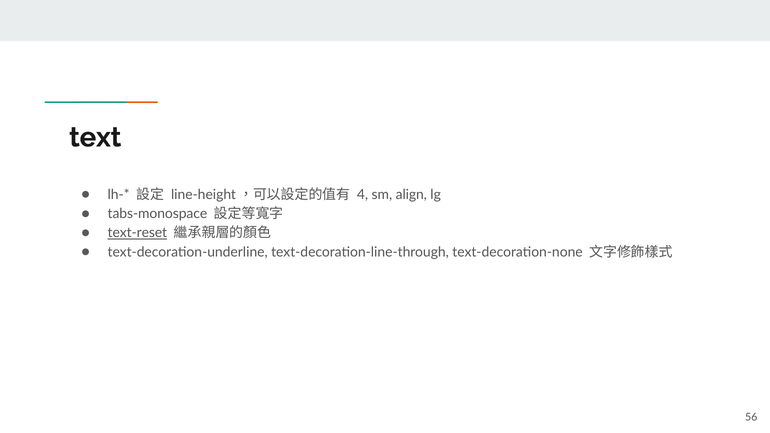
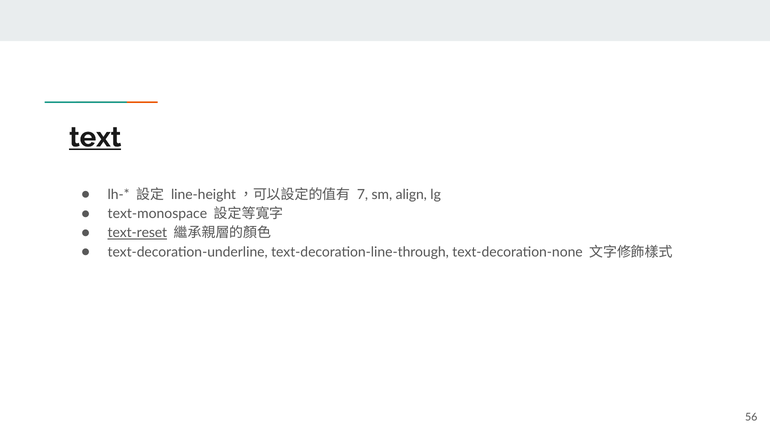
text underline: none -> present
4: 4 -> 7
tabs-monospace: tabs-monospace -> text-monospace
